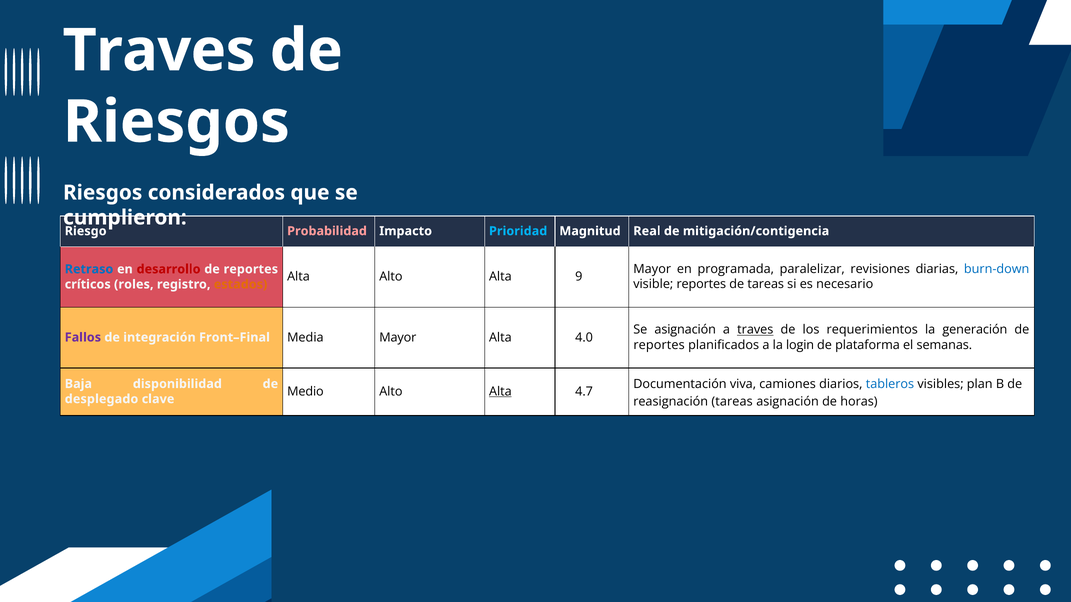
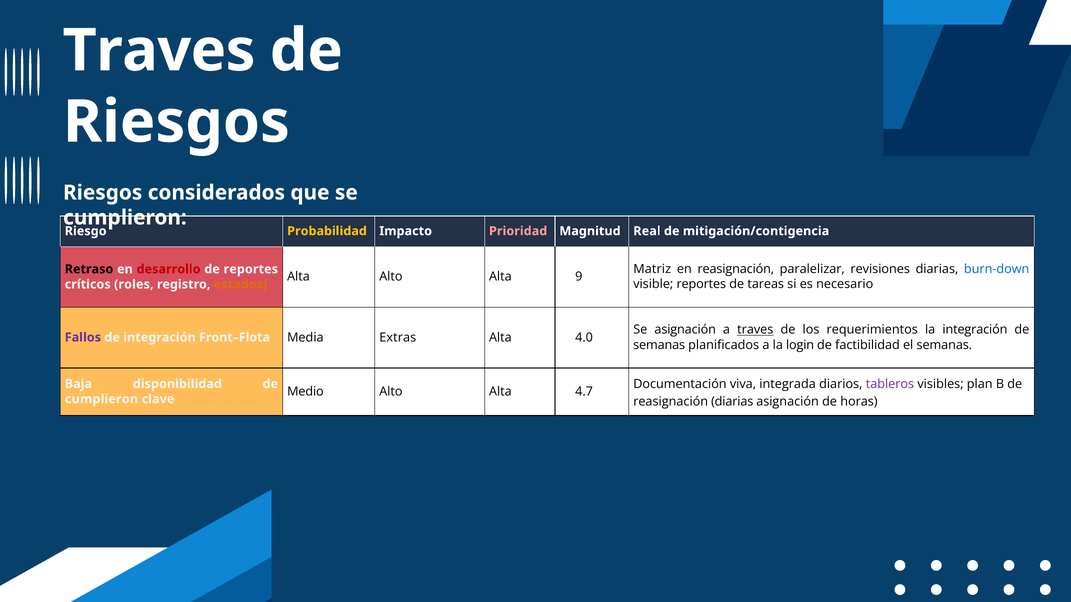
Probabilidad colour: pink -> yellow
Prioridad colour: light blue -> pink
Mayor at (652, 269): Mayor -> Matriz
en programada: programada -> reasignación
Retraso colour: blue -> black
la generación: generación -> integración
Front–Final: Front–Final -> Front–Flota
Media Mayor: Mayor -> Extras
reportes at (659, 345): reportes -> semanas
plataforma: plataforma -> factibilidad
camiones: camiones -> integrada
tableros colour: blue -> purple
Alta at (500, 392) underline: present -> none
desplegado at (102, 399): desplegado -> cumplieron
reasignación tareas: tareas -> diarias
